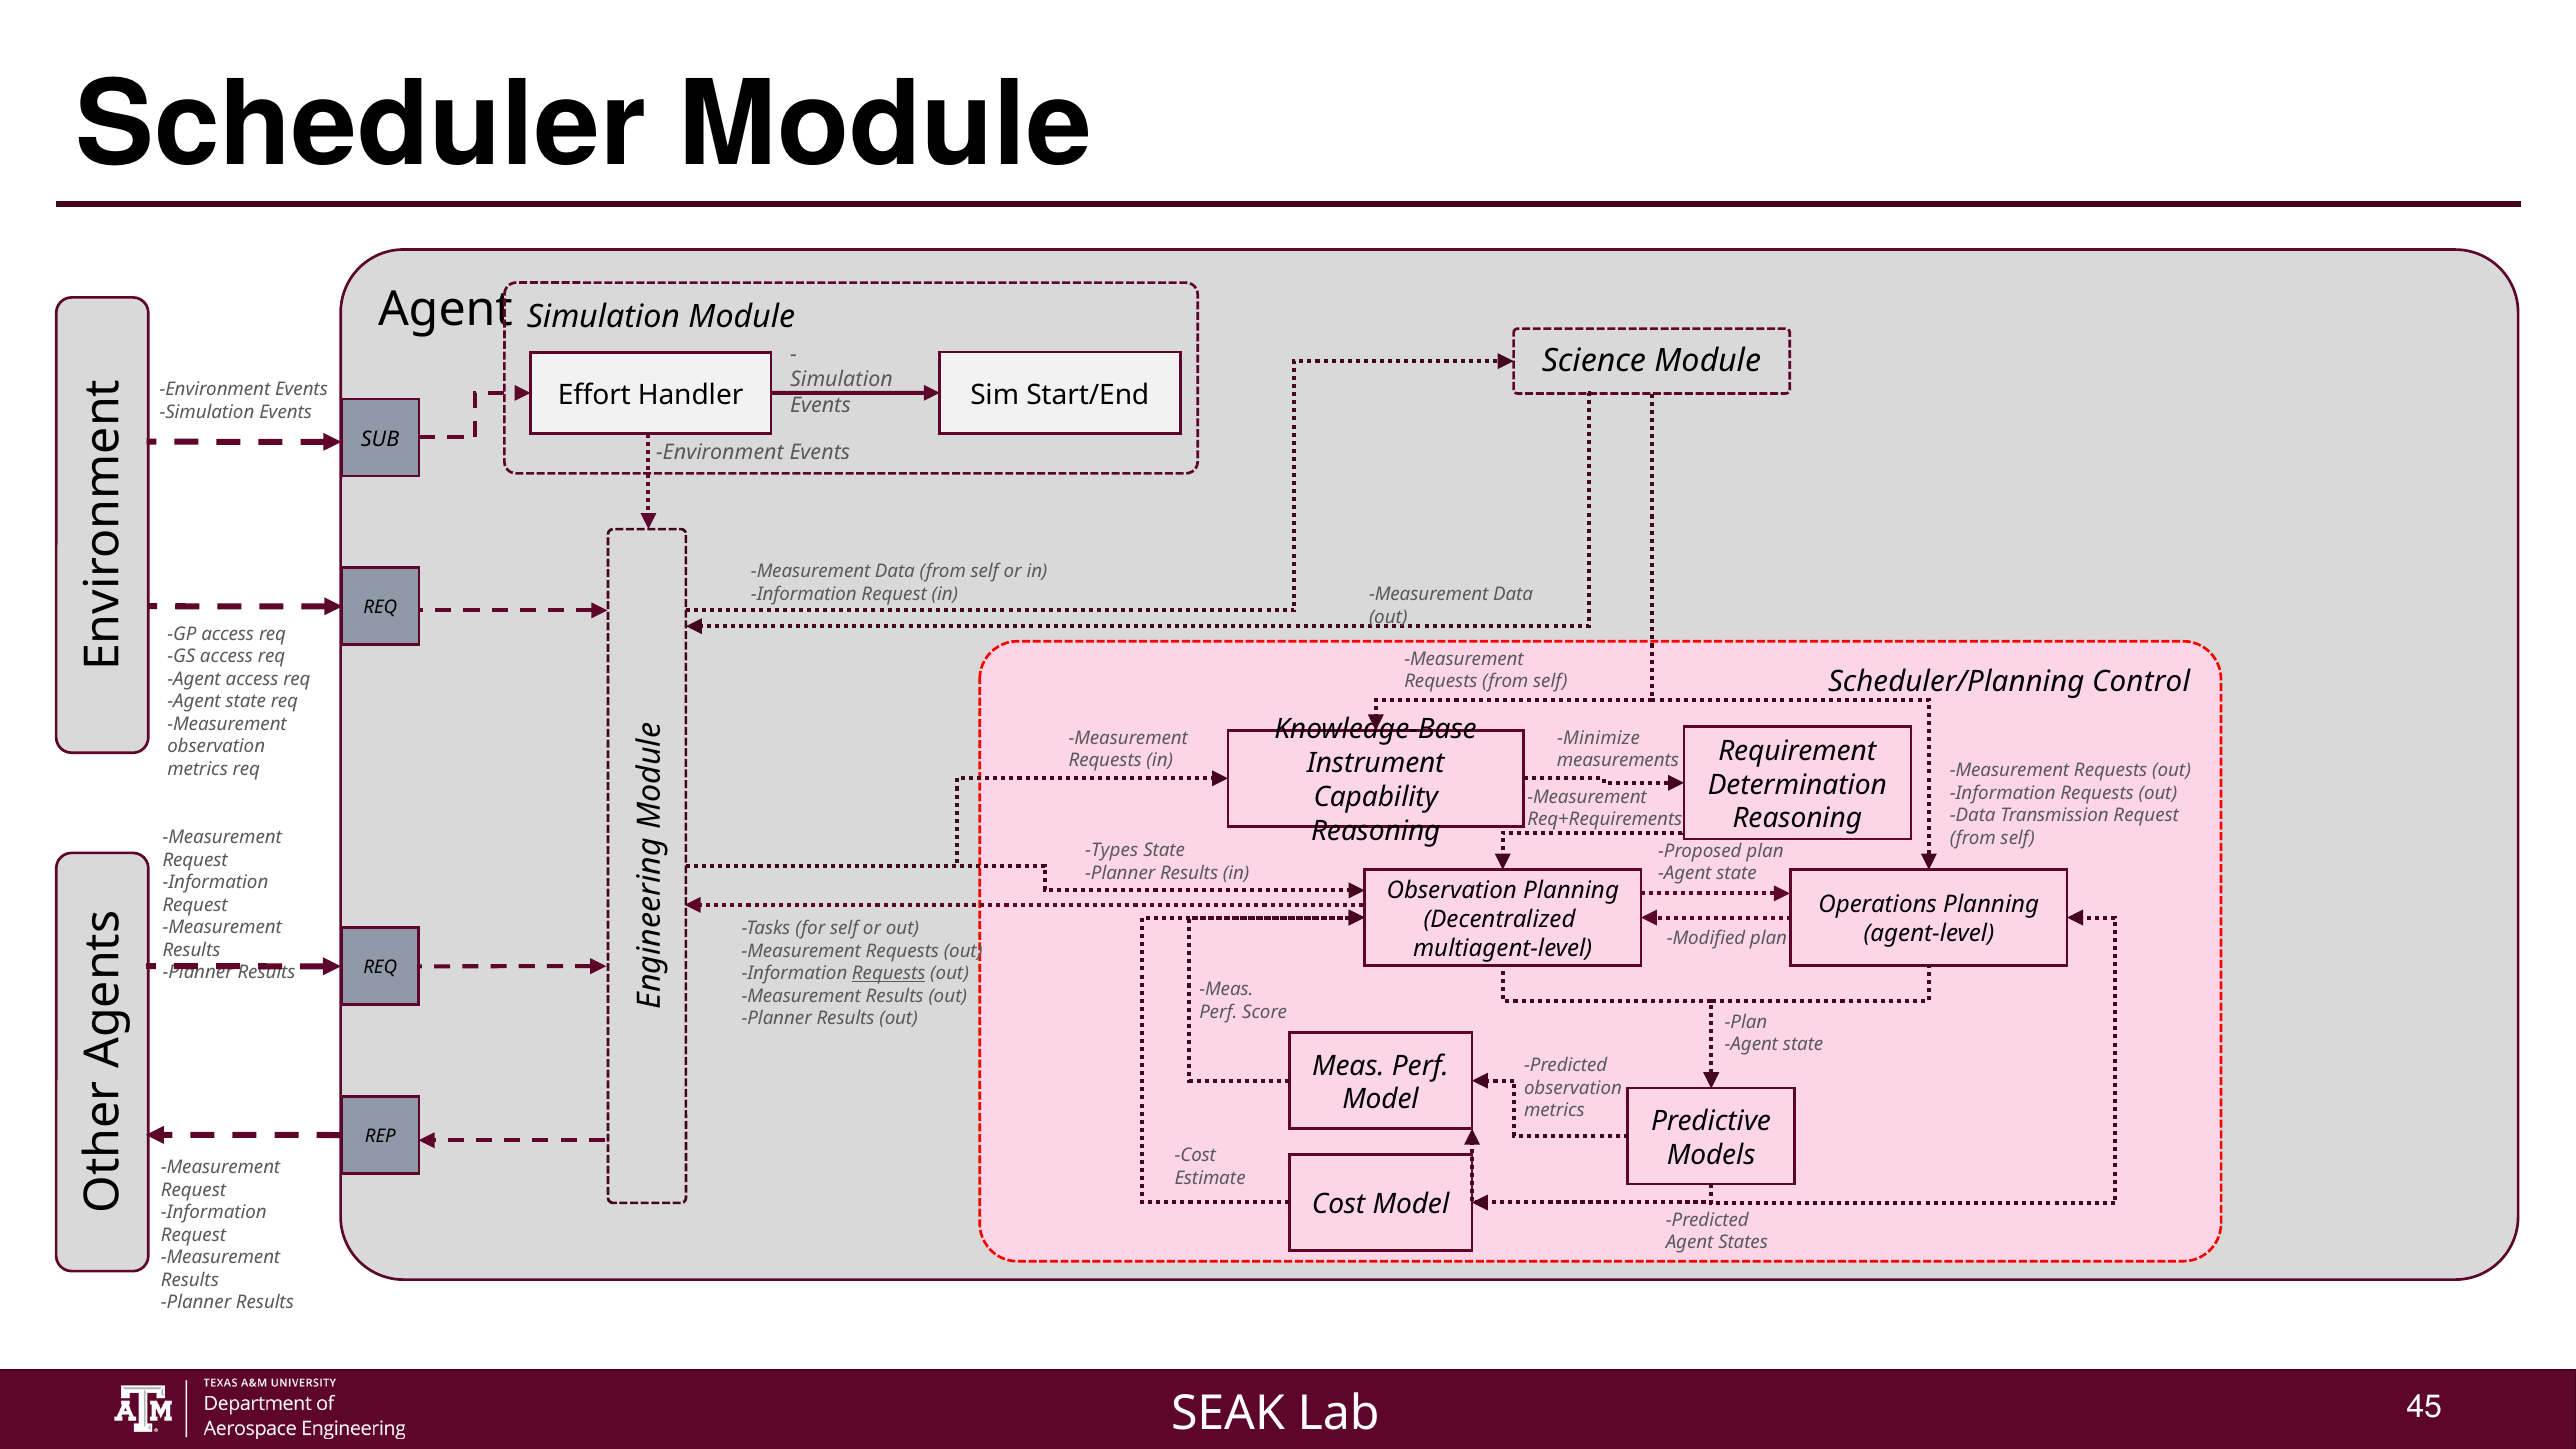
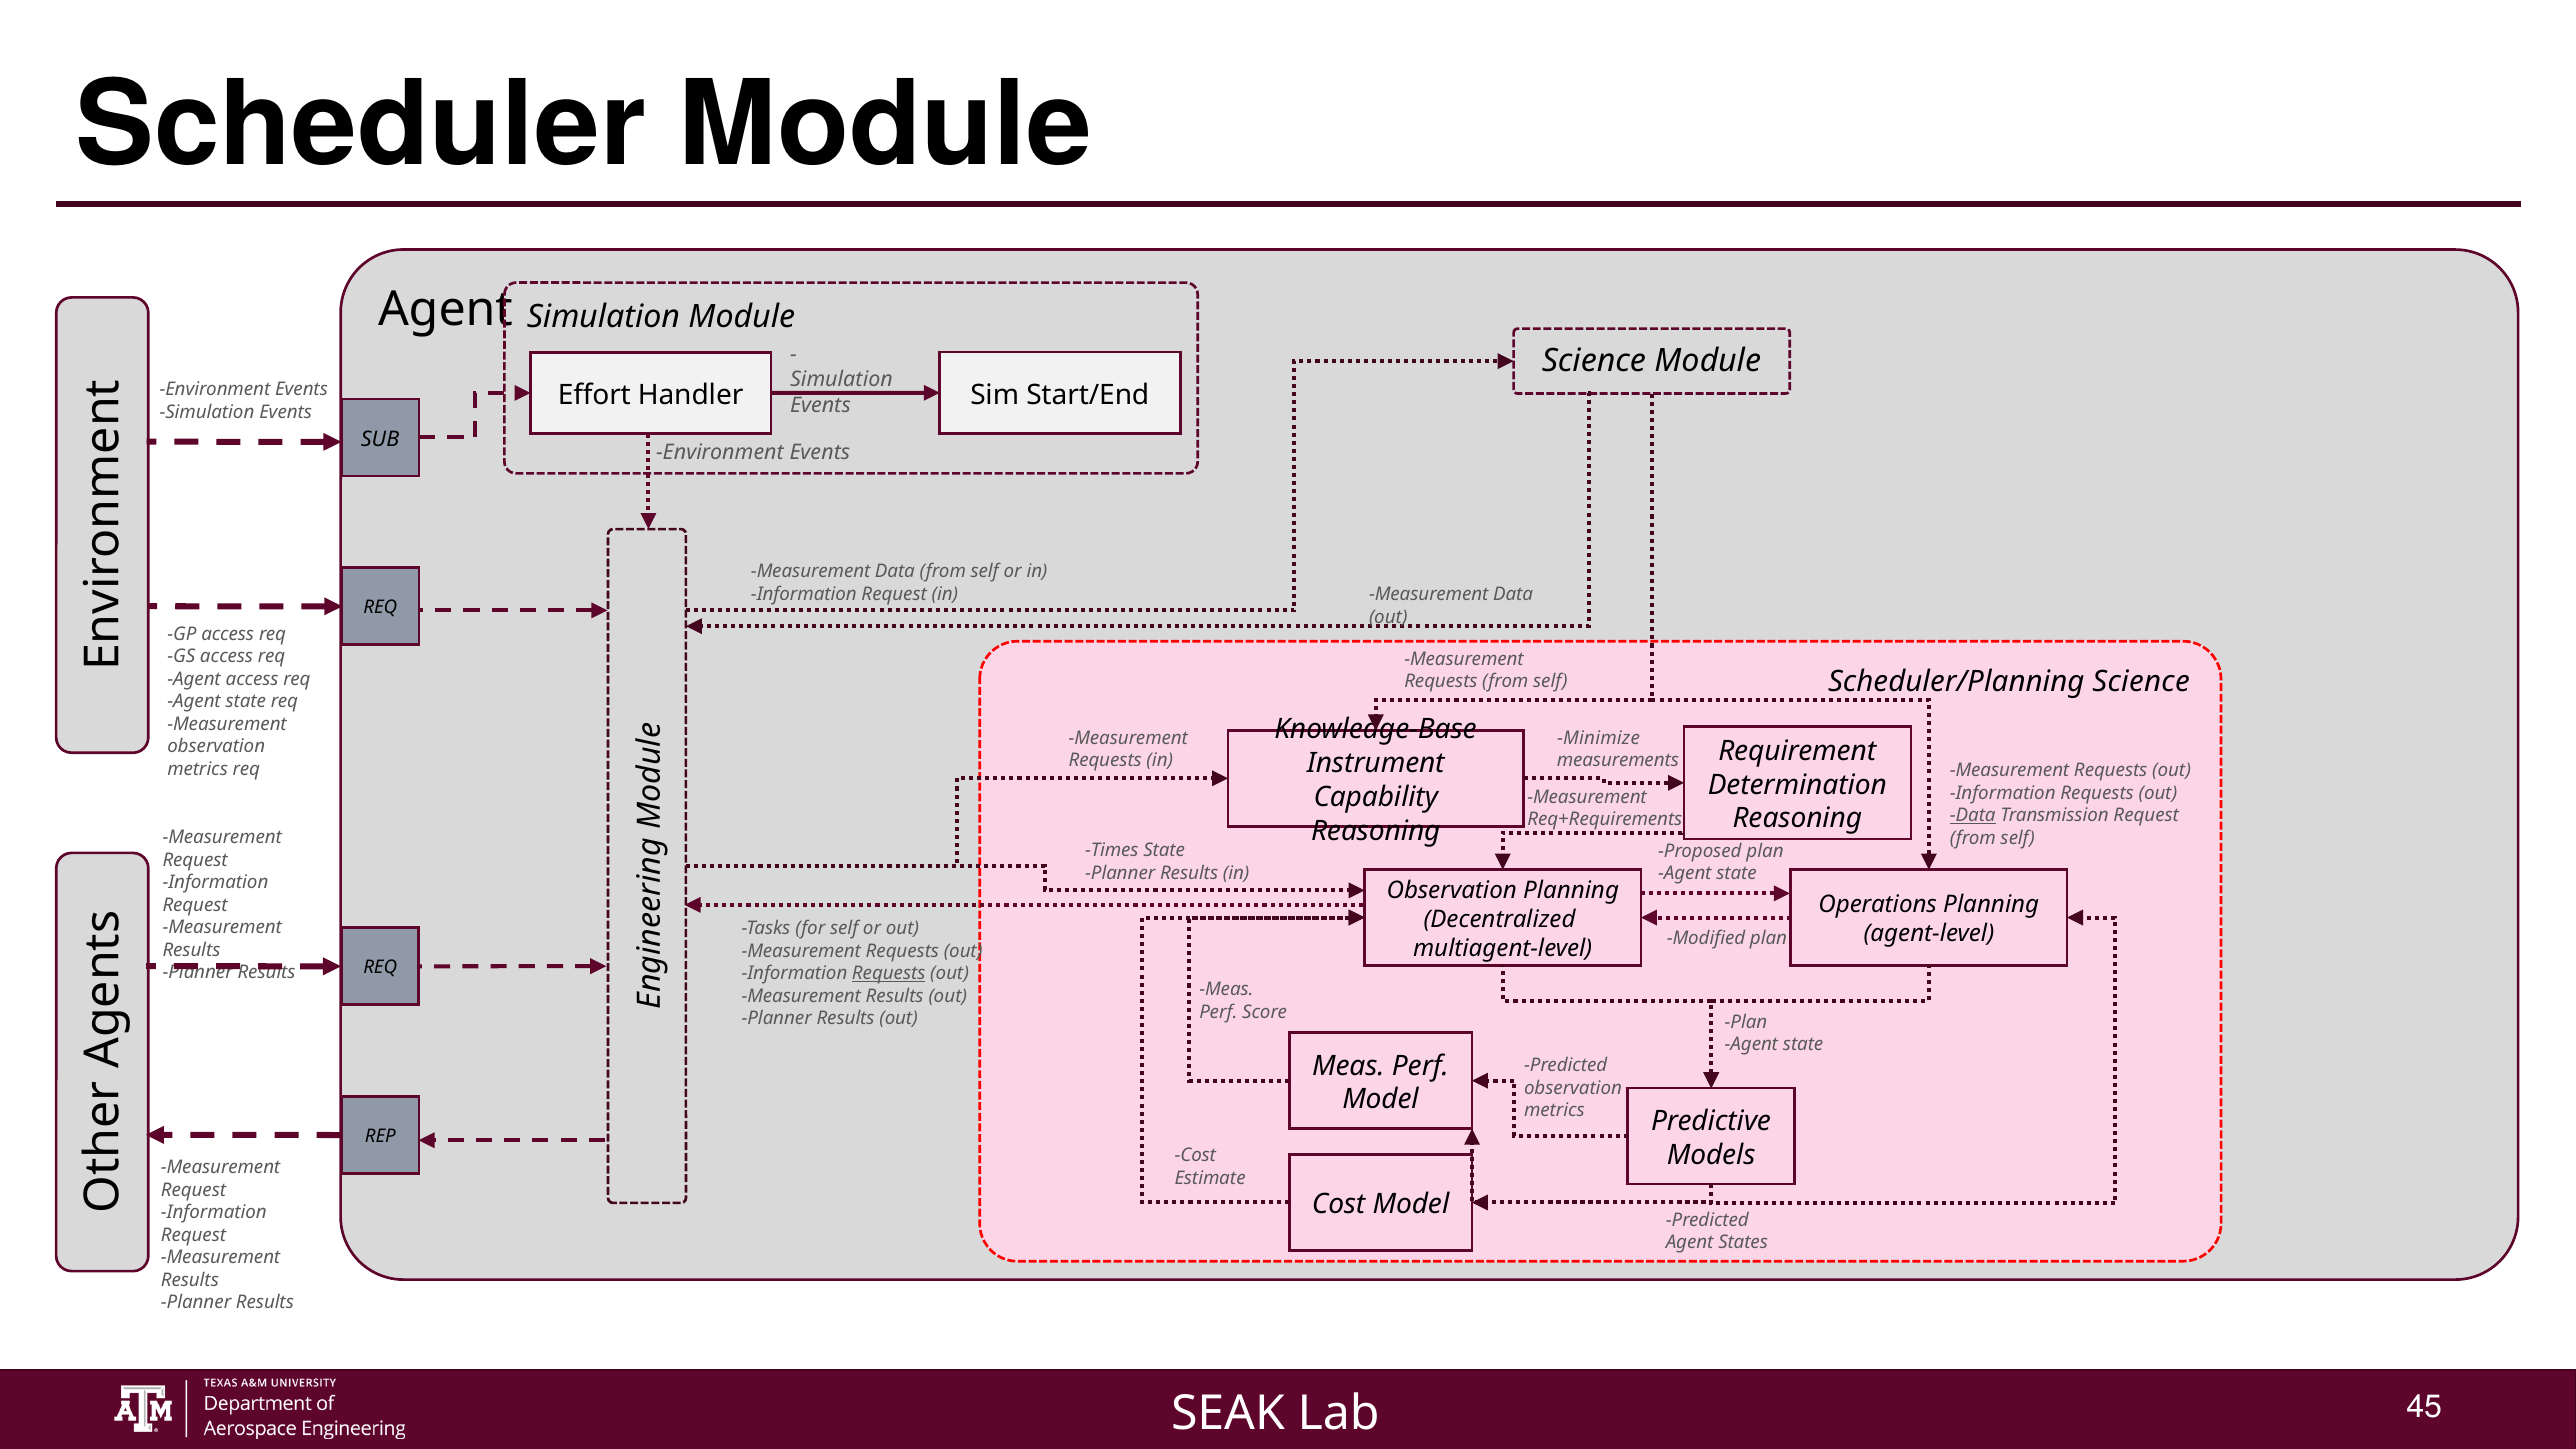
Scheduler/Planning Control: Control -> Science
Data at (1973, 815) underline: none -> present
Types: Types -> Times
